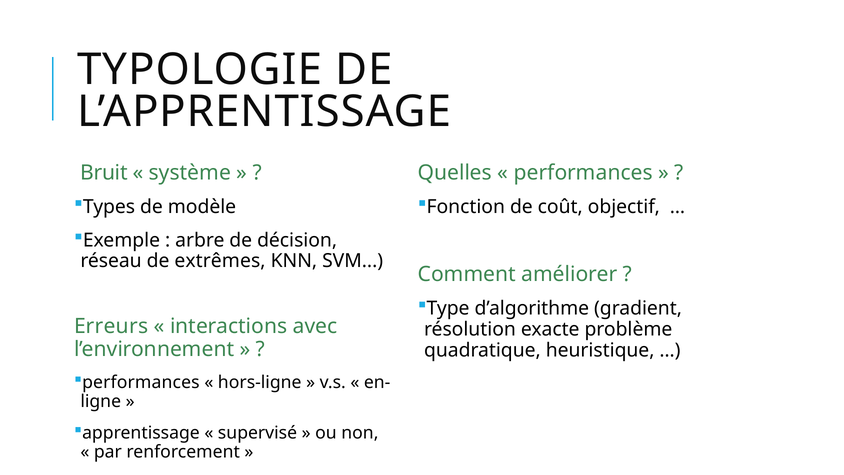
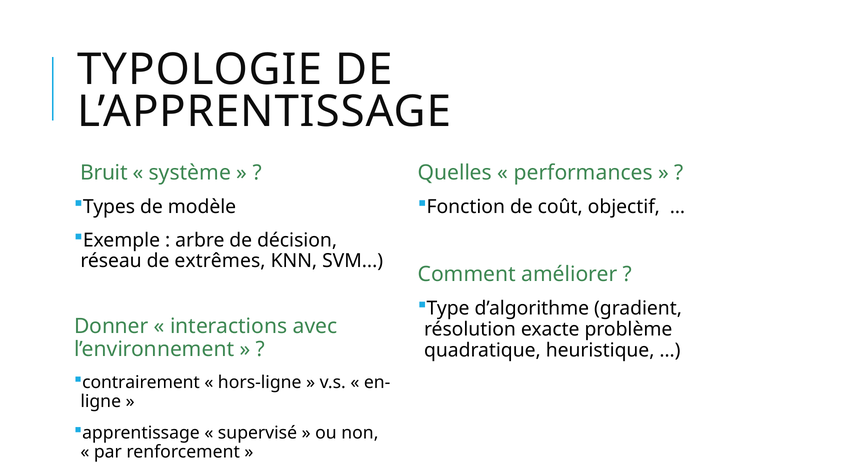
Erreurs: Erreurs -> Donner
performances at (141, 382): performances -> contrairement
